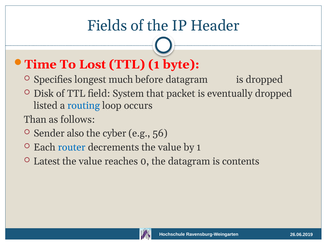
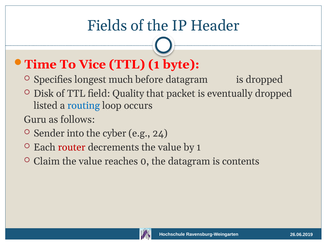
Lost: Lost -> Vice
System: System -> Quality
Than: Than -> Guru
also: also -> into
56: 56 -> 24
router colour: blue -> red
Latest: Latest -> Claim
